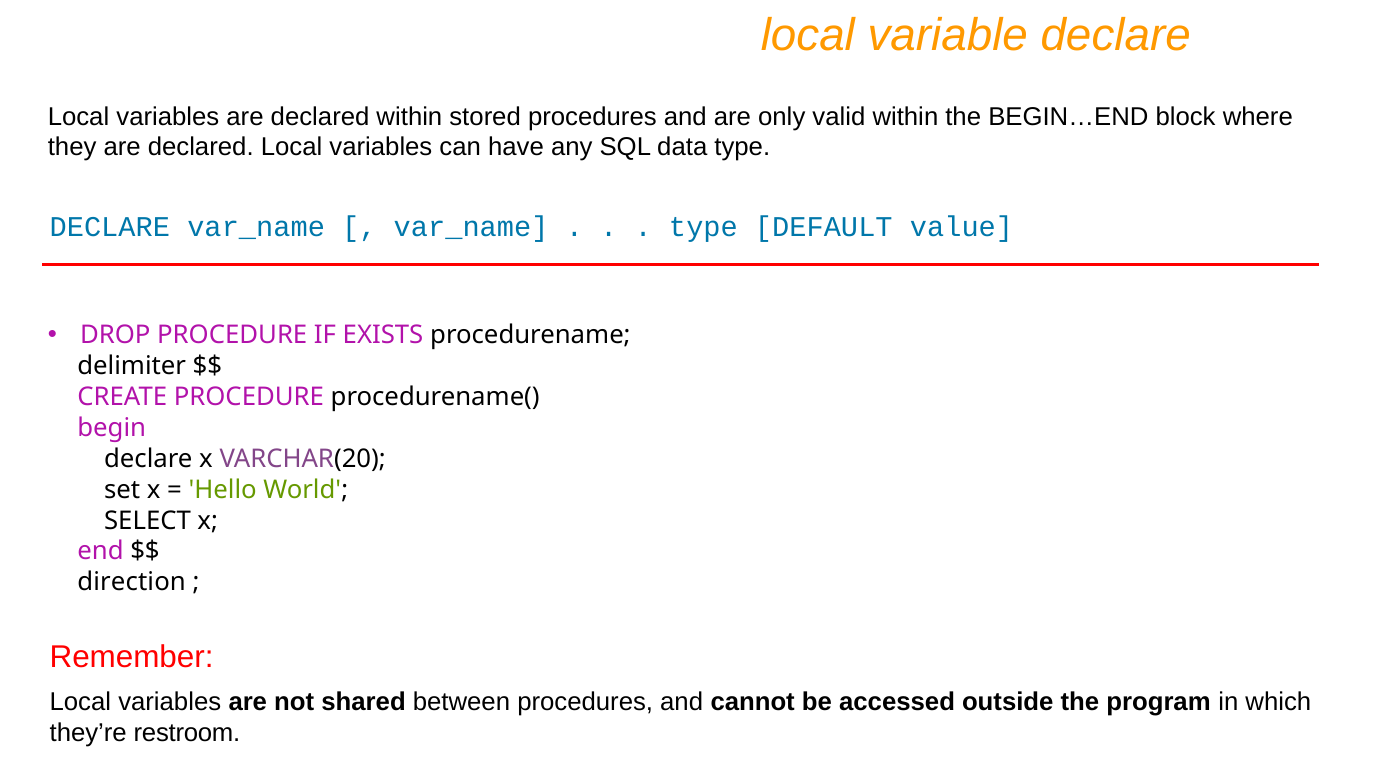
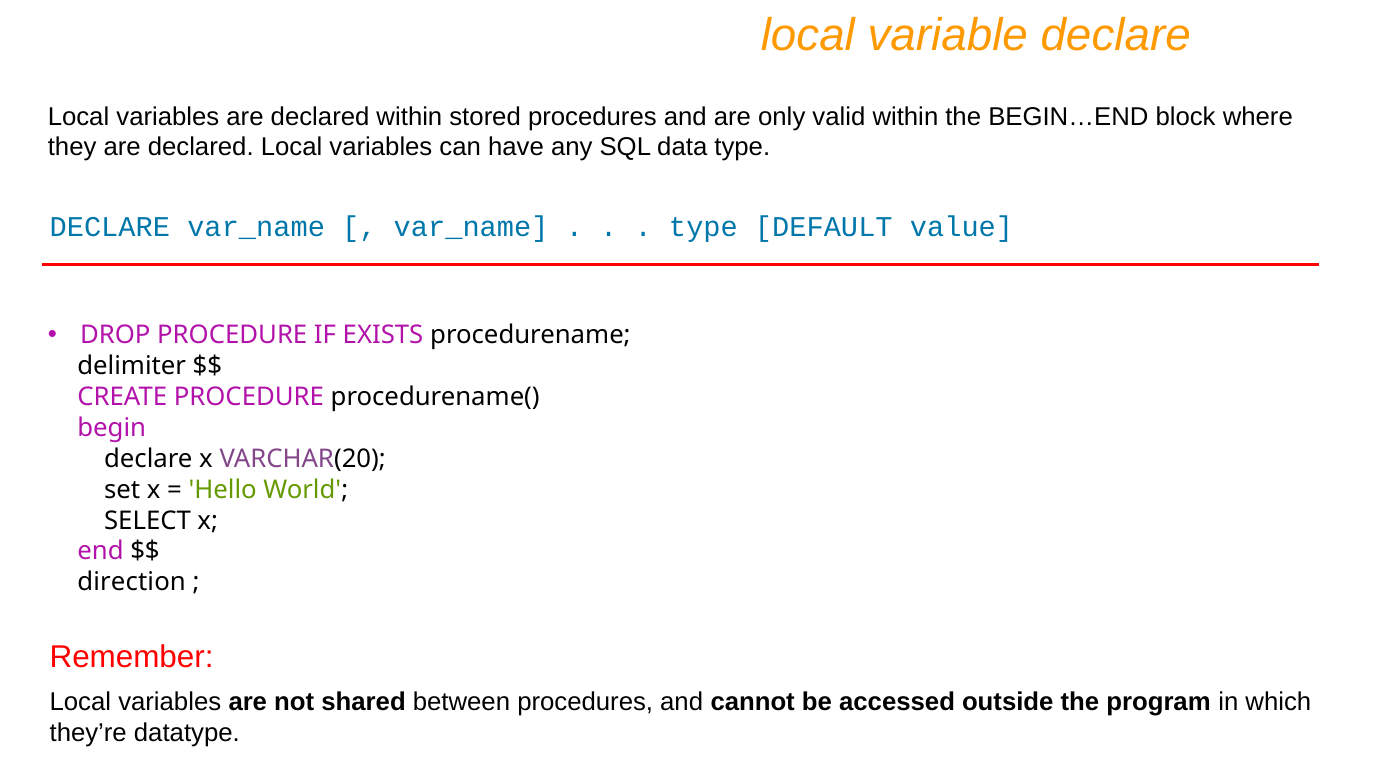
restroom: restroom -> datatype
